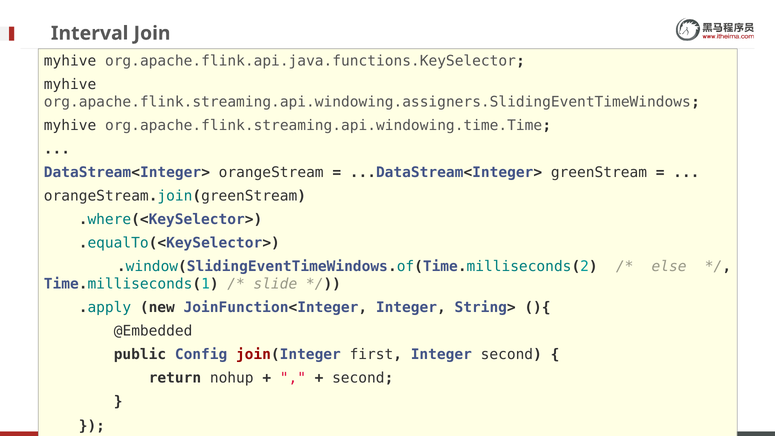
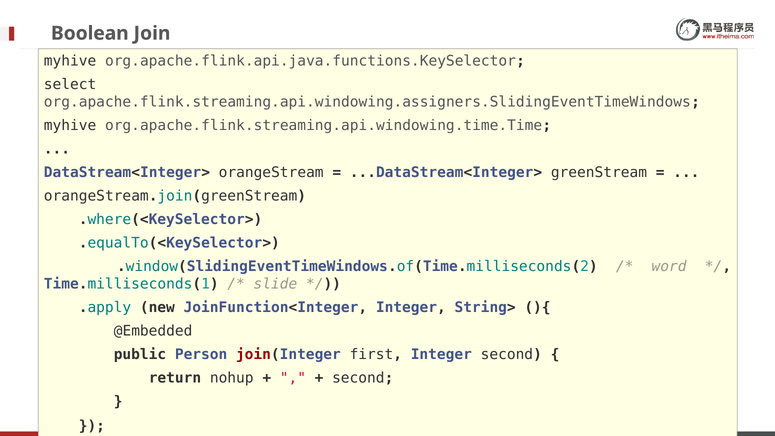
Interval: Interval -> Boolean
myhive at (70, 84): myhive -> select
else: else -> word
Config: Config -> Person
